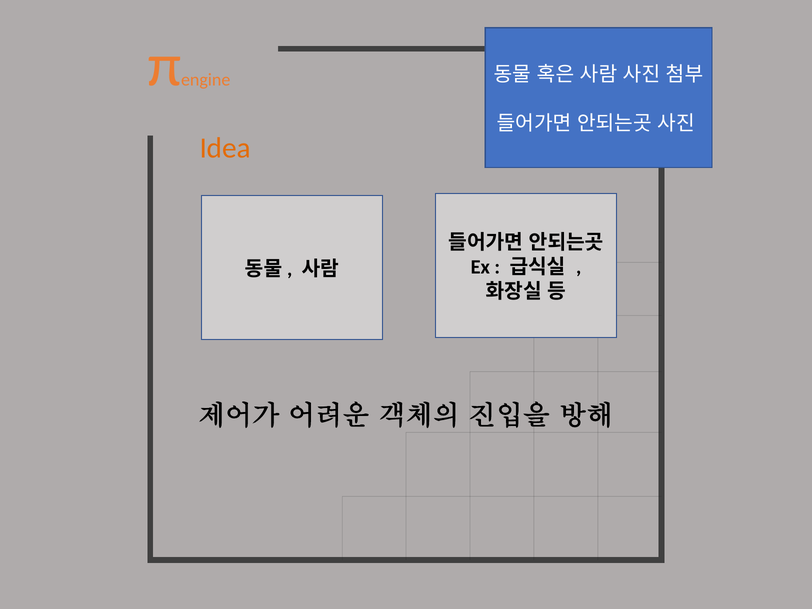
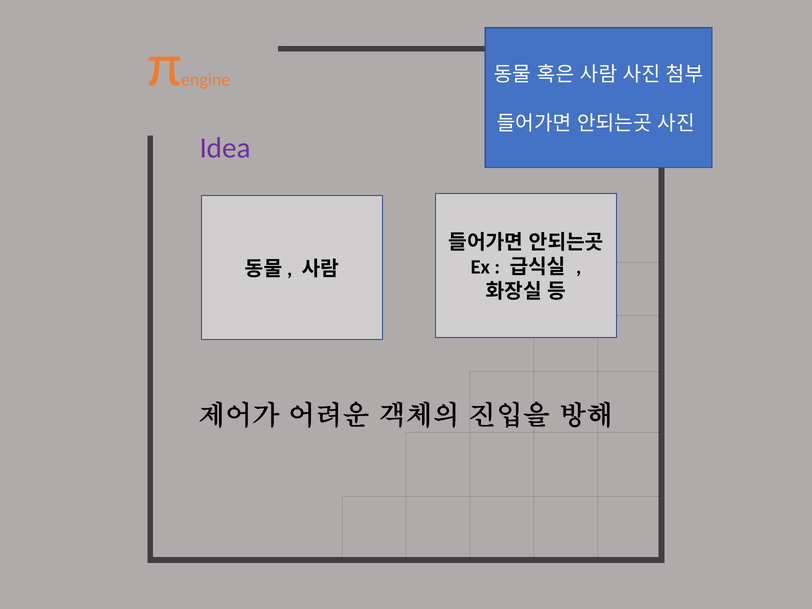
Idea colour: orange -> purple
